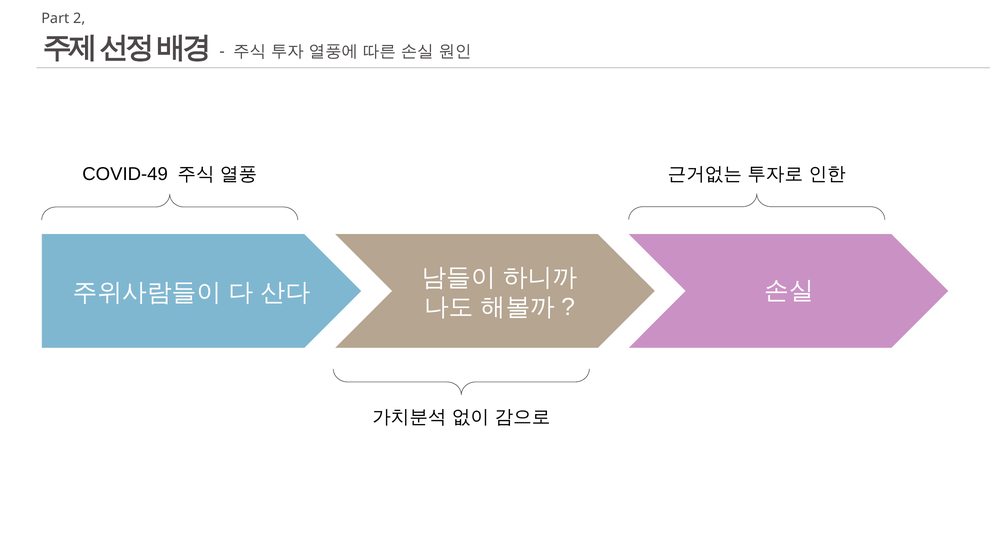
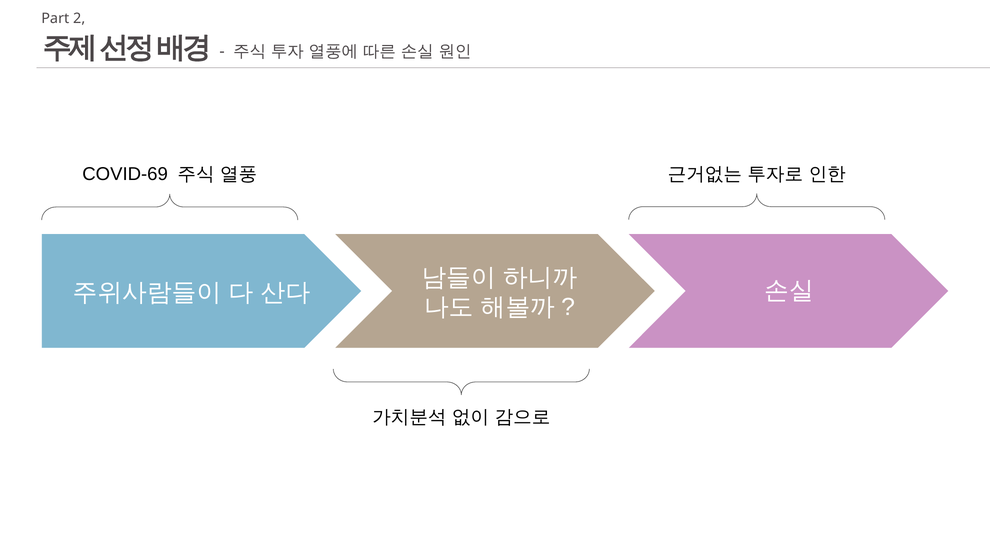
COVID-49: COVID-49 -> COVID-69
